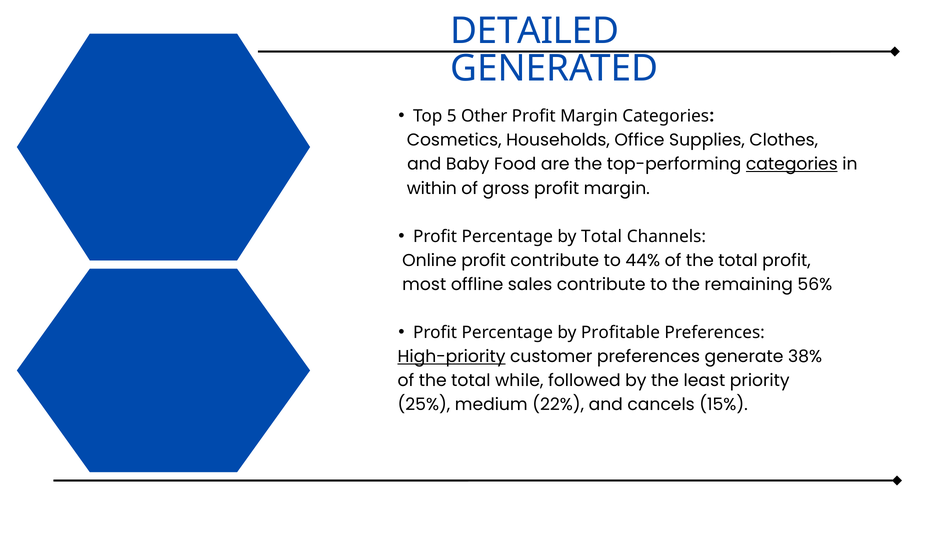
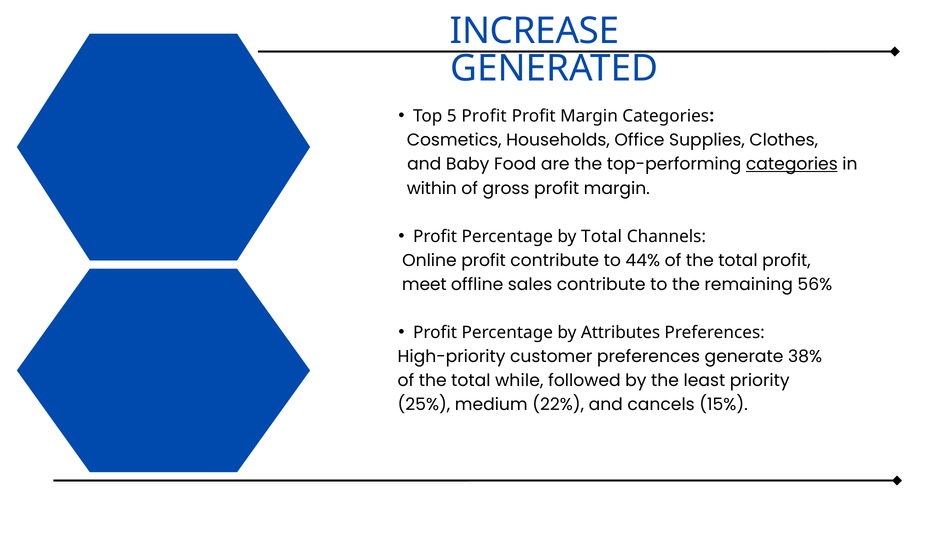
DETAILED: DETAILED -> INCREASE
5 Other: Other -> Profit
most: most -> meet
Profitable: Profitable -> Attributes
High-priority underline: present -> none
